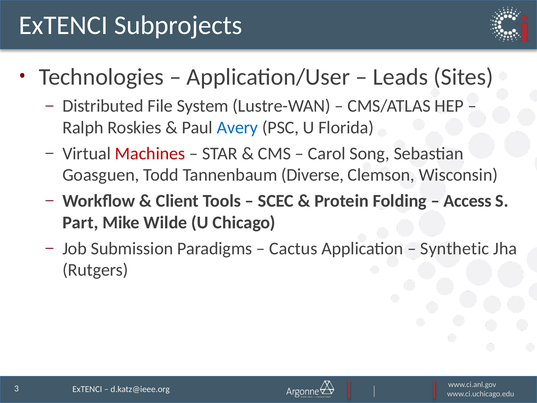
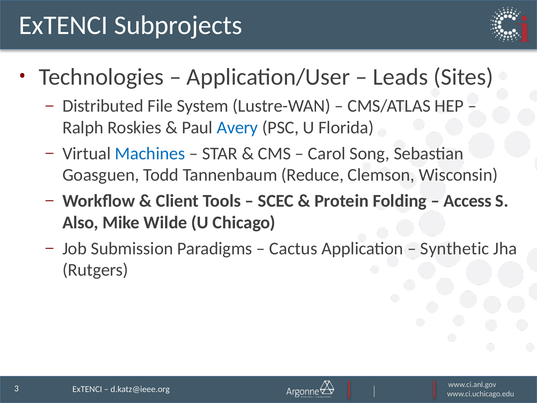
Machines colour: red -> blue
Diverse: Diverse -> Reduce
Part: Part -> Also
